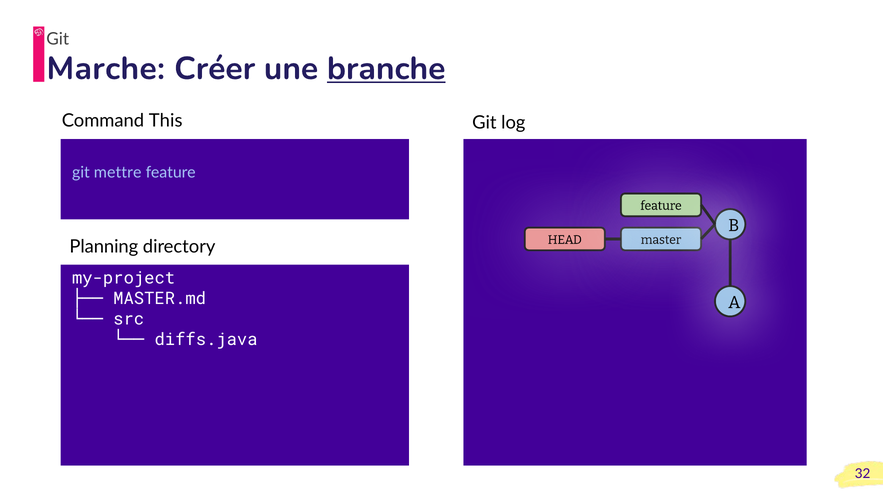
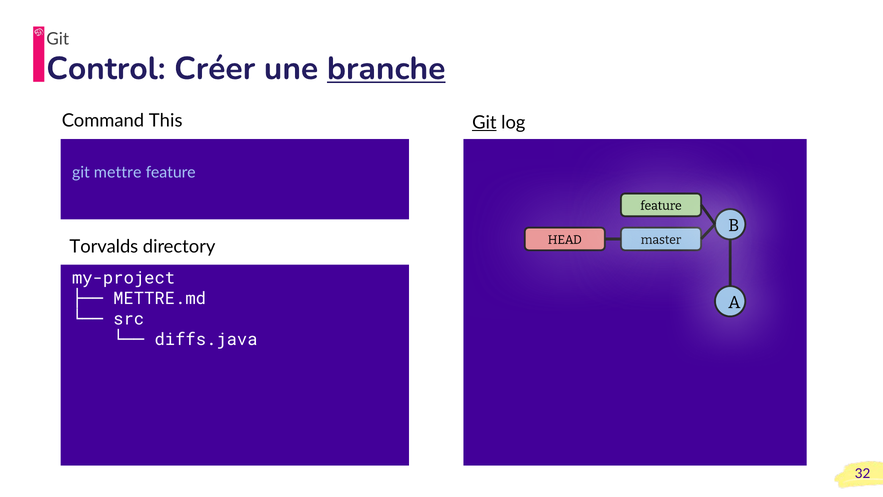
Marche: Marche -> Control
Git at (484, 123) underline: none -> present
Planning: Planning -> Torvalds
MASTER.md: MASTER.md -> METTRE.md
